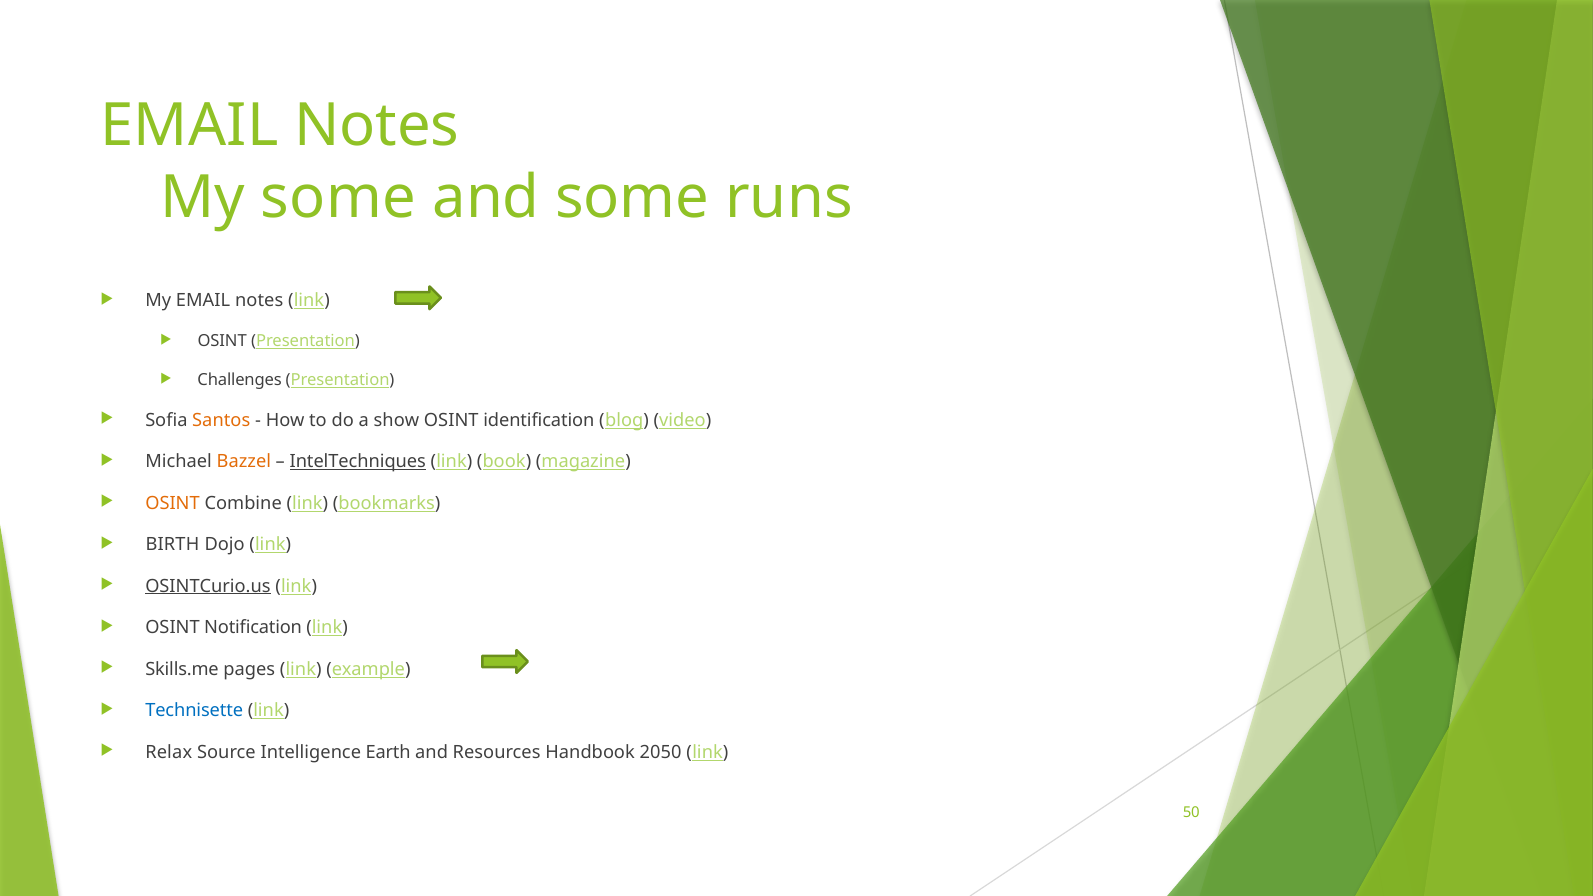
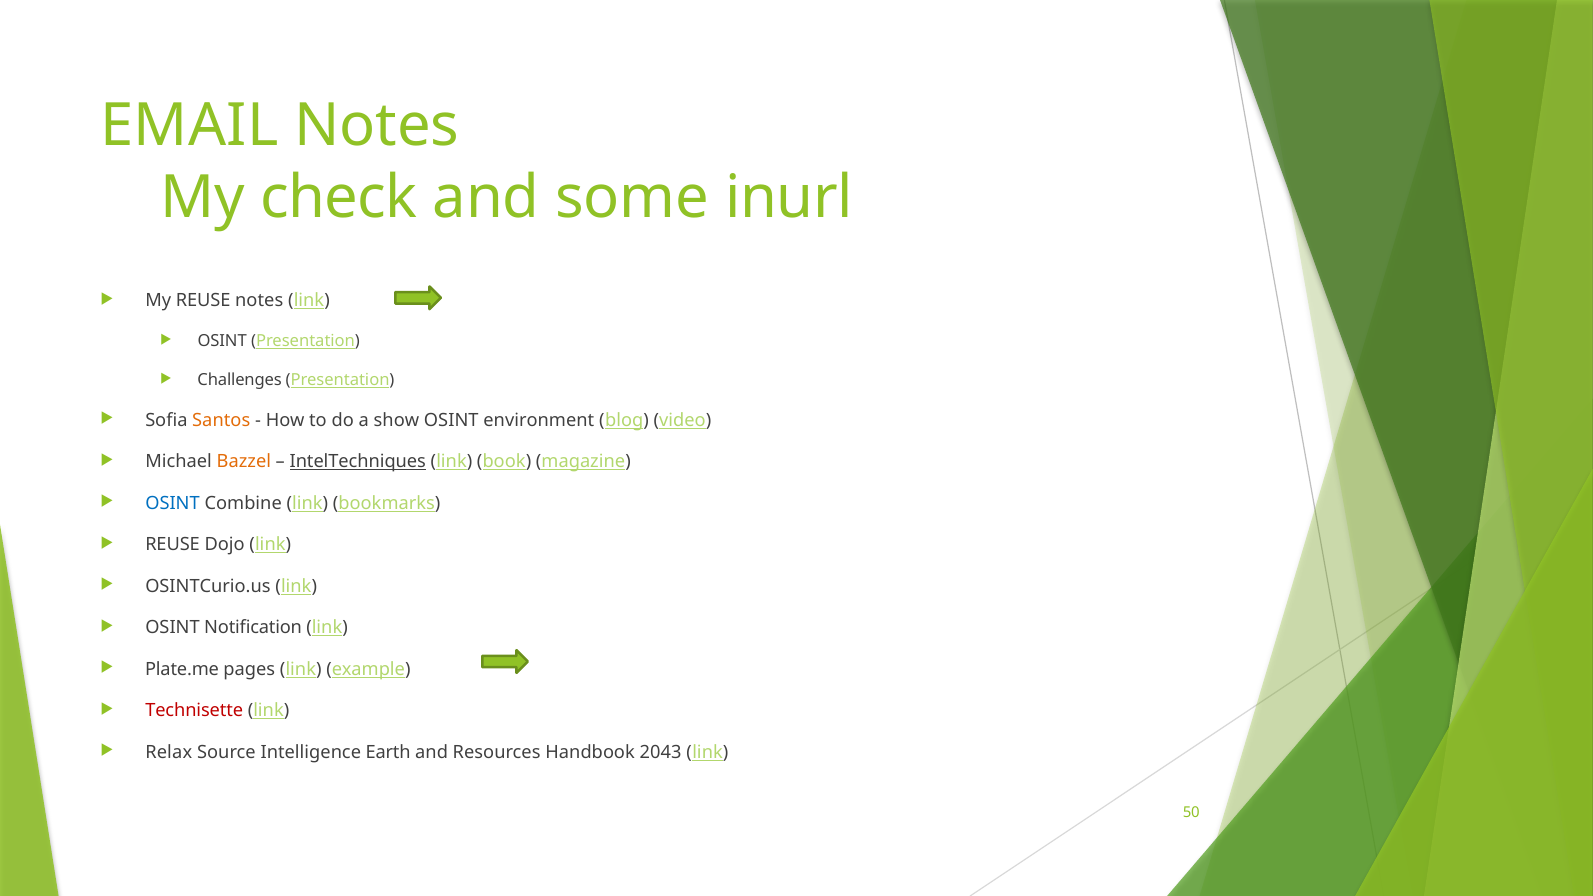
My some: some -> check
runs: runs -> inurl
My EMAIL: EMAIL -> REUSE
identification: identification -> environment
OSINT at (172, 503) colour: orange -> blue
BIRTH at (172, 545): BIRTH -> REUSE
OSINTCurio.us underline: present -> none
Skills.me: Skills.me -> Plate.me
Technisette colour: blue -> red
2050: 2050 -> 2043
